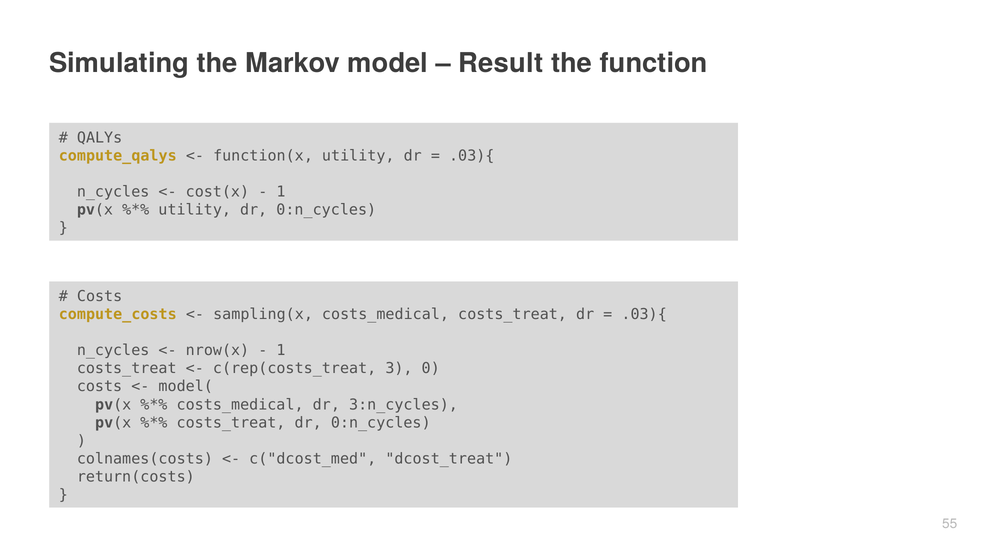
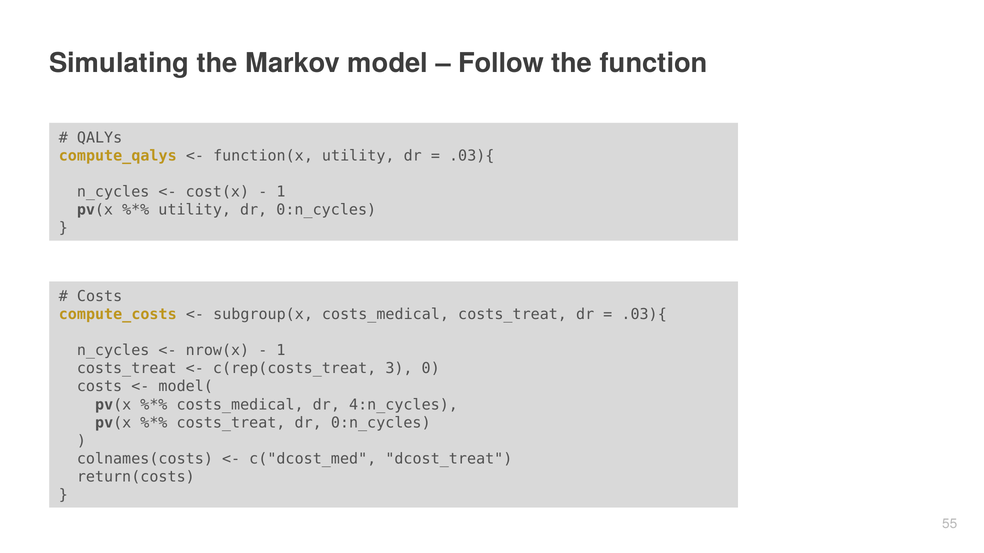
Result: Result -> Follow
sampling(x: sampling(x -> subgroup(x
3:n_cycles: 3:n_cycles -> 4:n_cycles
